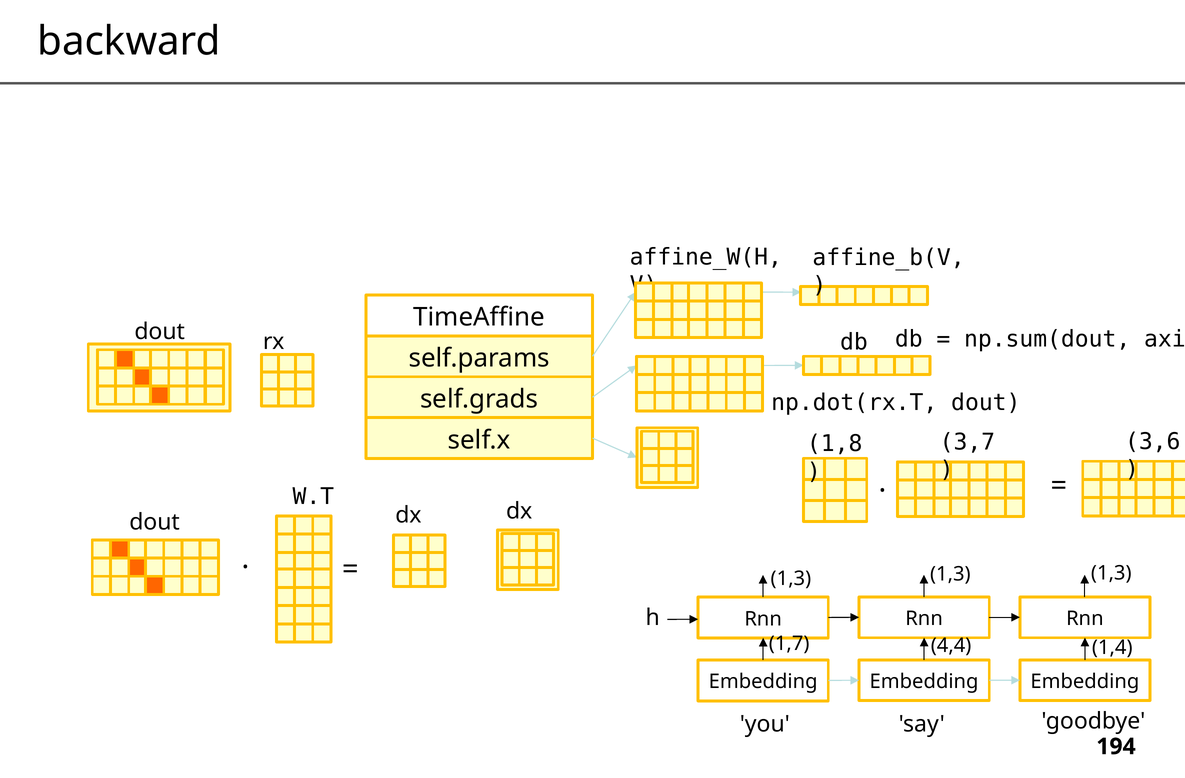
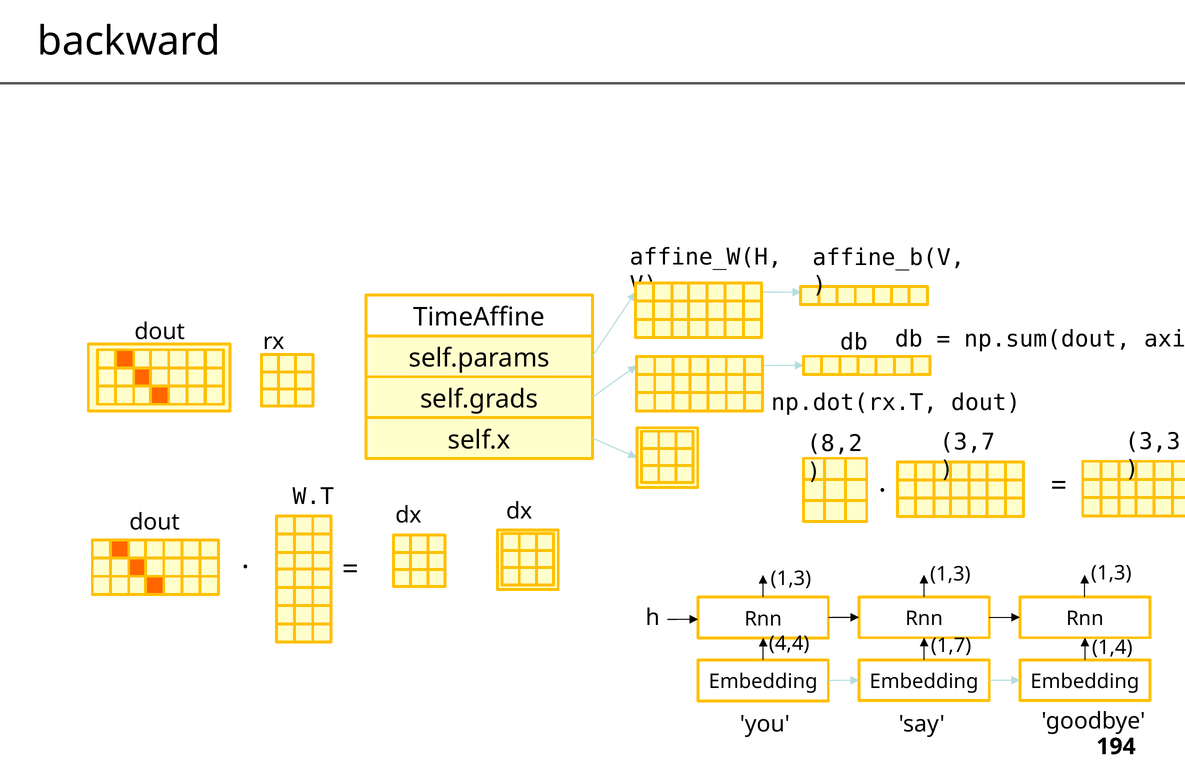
3,6: 3,6 -> 3,3
1,8: 1,8 -> 8,2
1,7: 1,7 -> 4,4
4,4: 4,4 -> 1,7
